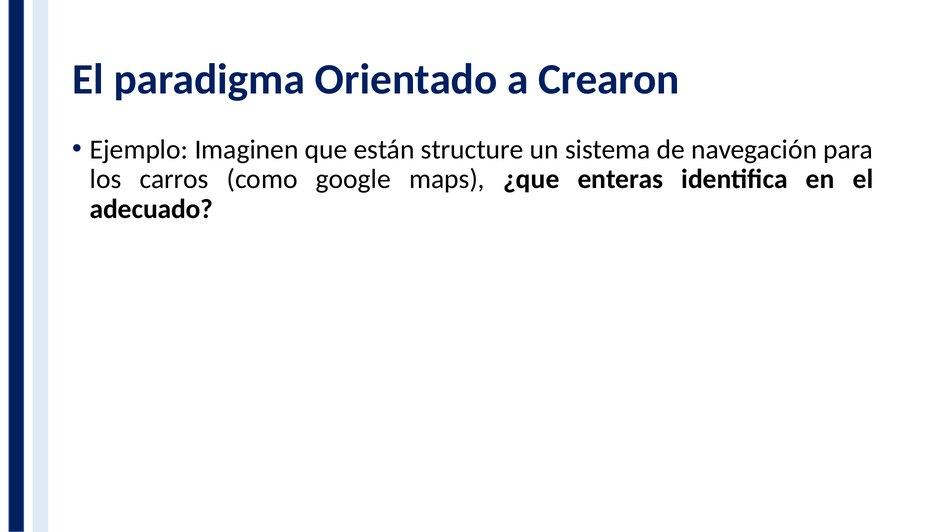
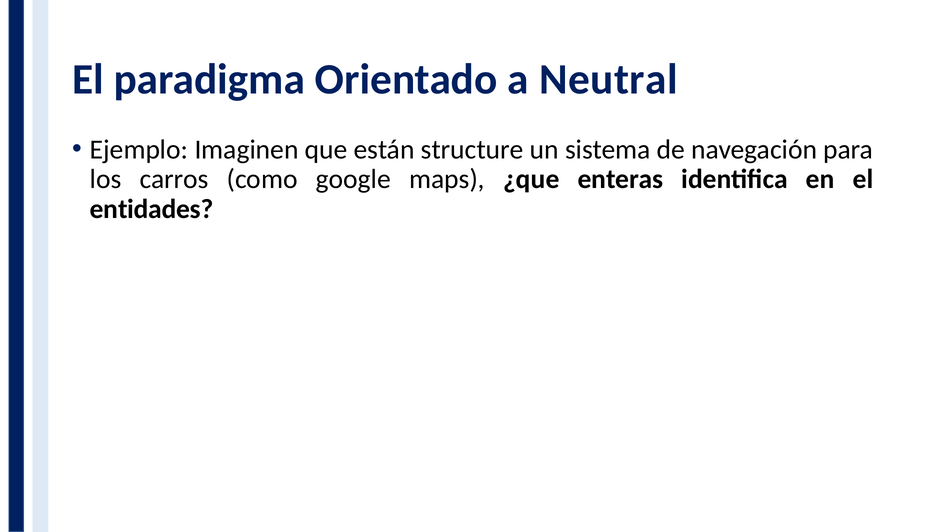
Crearon: Crearon -> Neutral
adecuado: adecuado -> entidades
